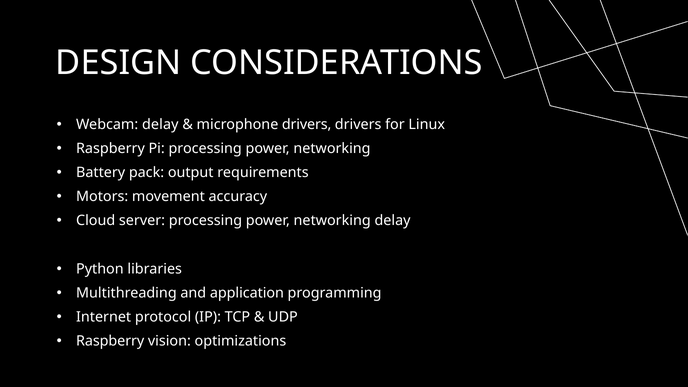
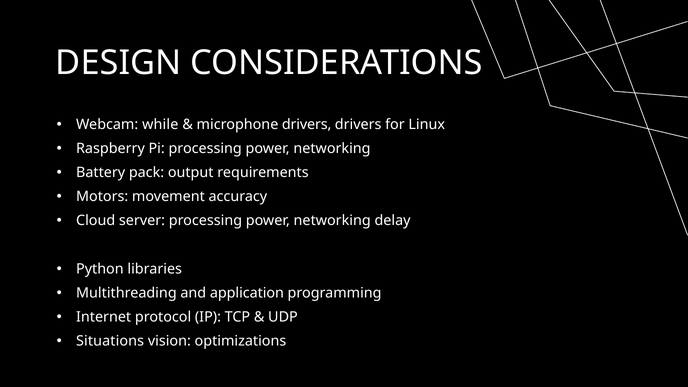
Webcam delay: delay -> while
Raspberry at (110, 341): Raspberry -> Situations
